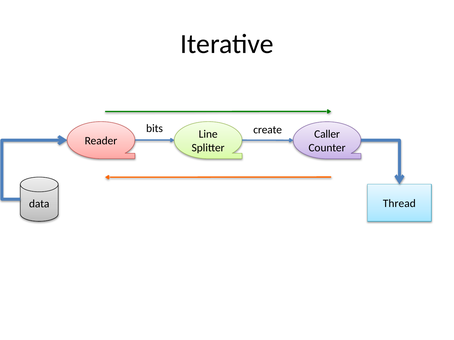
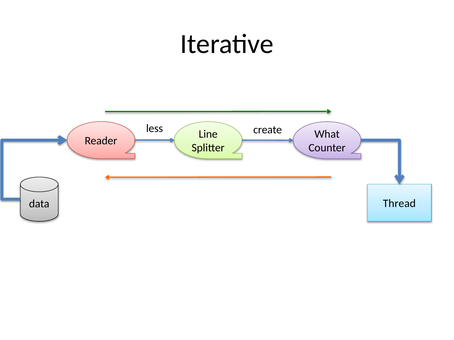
bits: bits -> less
Caller: Caller -> What
